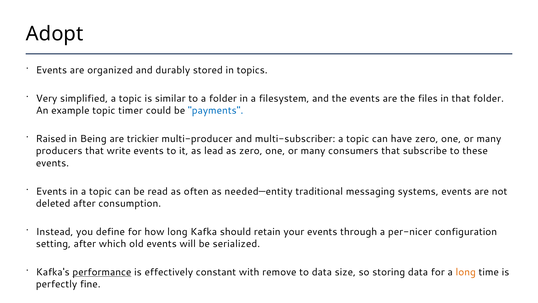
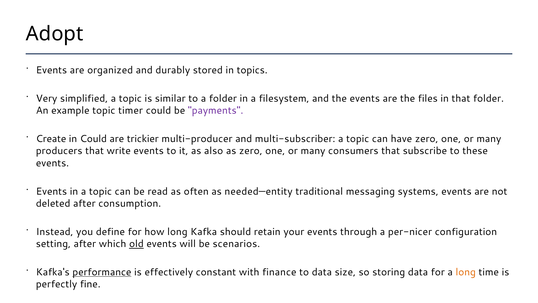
payments colour: blue -> purple
Raised: Raised -> Create
in Being: Being -> Could
lead: lead -> also
old underline: none -> present
serialized: serialized -> scenarios
remove: remove -> finance
